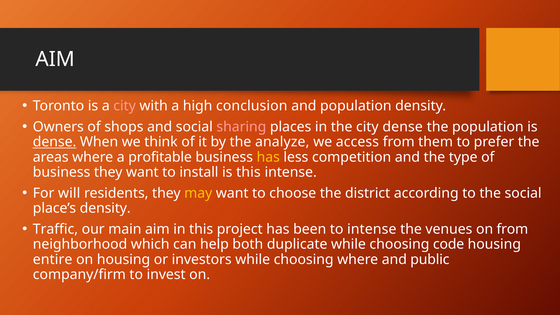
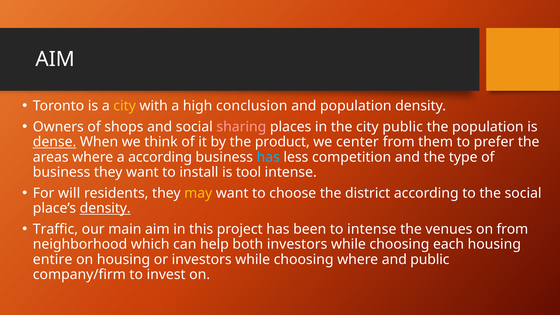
city at (125, 106) colour: pink -> yellow
city dense: dense -> public
analyze: analyze -> product
access: access -> center
a profitable: profitable -> according
has at (268, 157) colour: yellow -> light blue
is this: this -> tool
density at (105, 208) underline: none -> present
both duplicate: duplicate -> investors
code: code -> each
